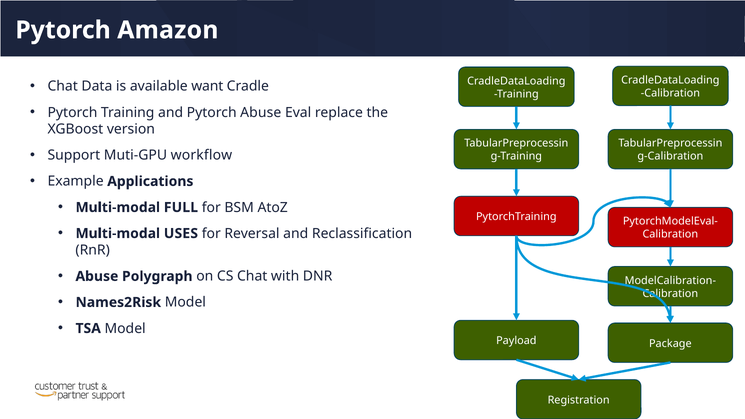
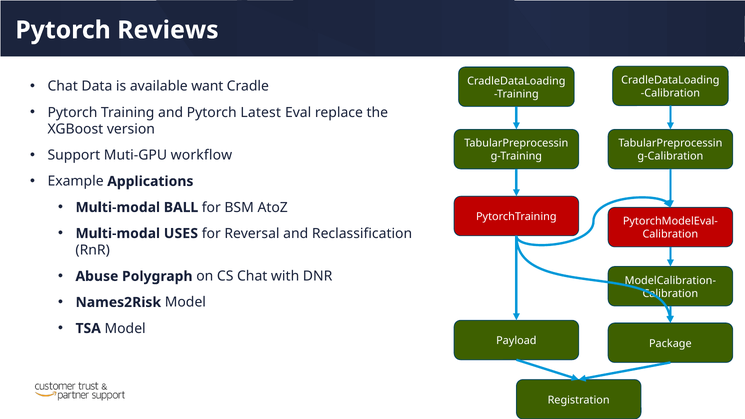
Amazon: Amazon -> Reviews
Pytorch Abuse: Abuse -> Latest
FULL: FULL -> BALL
